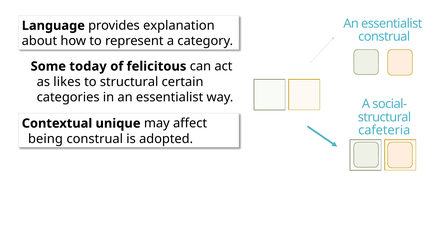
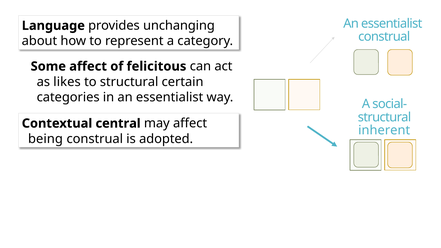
explanation: explanation -> unchanging
Some today: today -> affect
unique: unique -> central
cafeteria: cafeteria -> inherent
